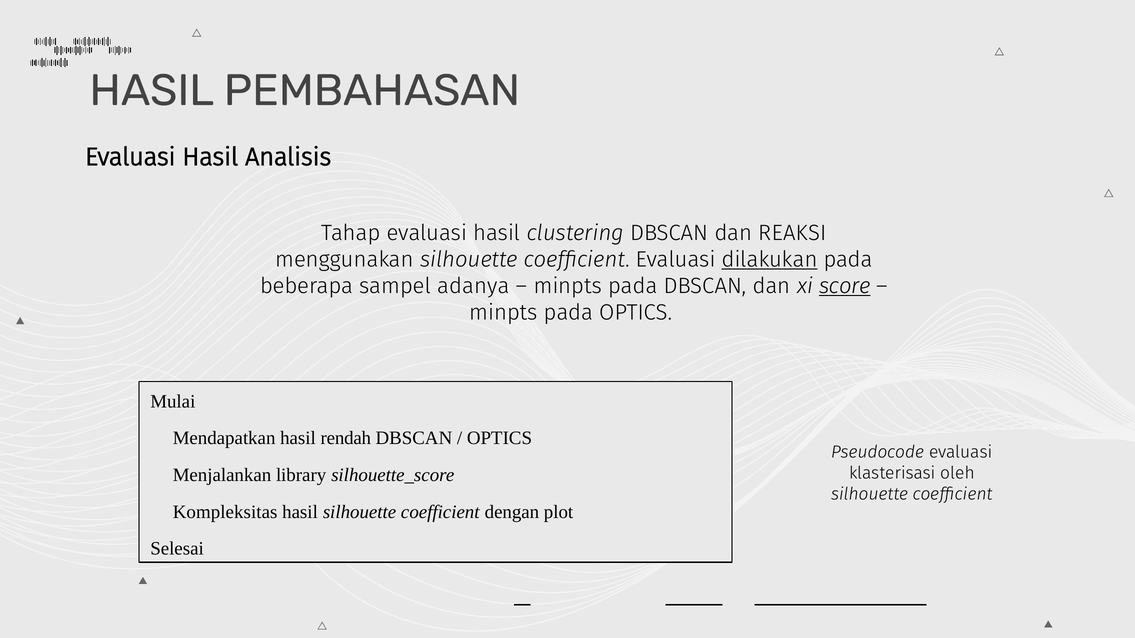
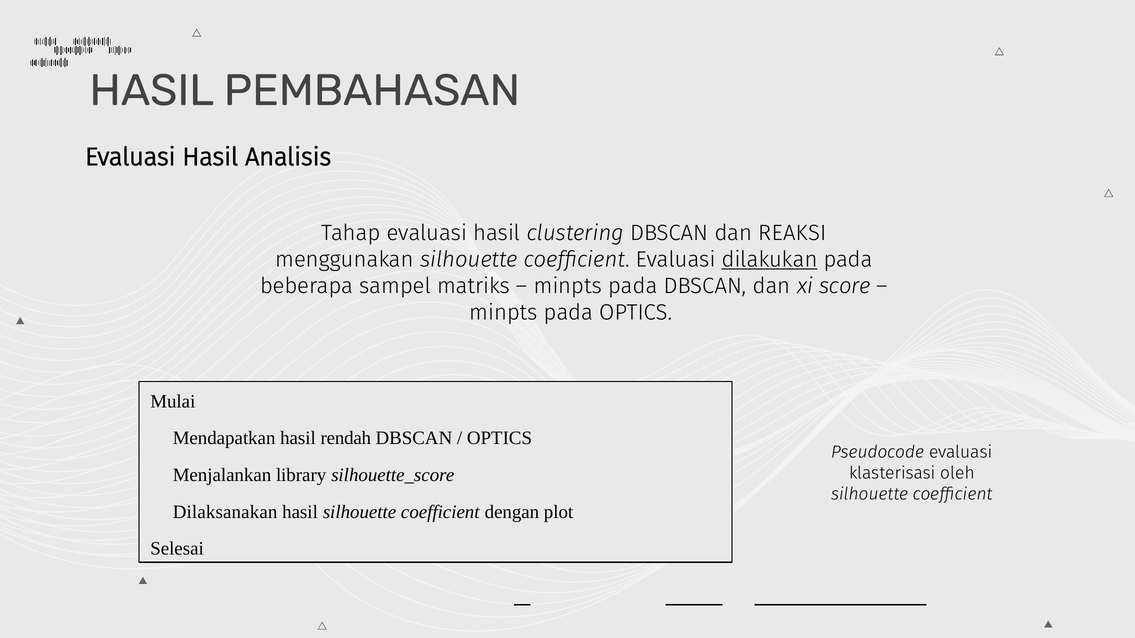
adanya: adanya -> matriks
score underline: present -> none
Kompleksitas: Kompleksitas -> Dilaksanakan
